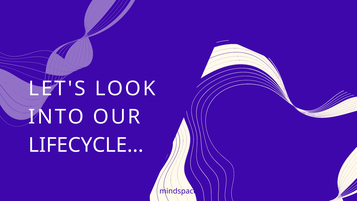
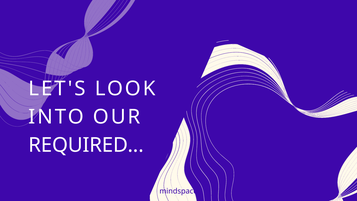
LIFECYCLE: LIFECYCLE -> REQUIRED
